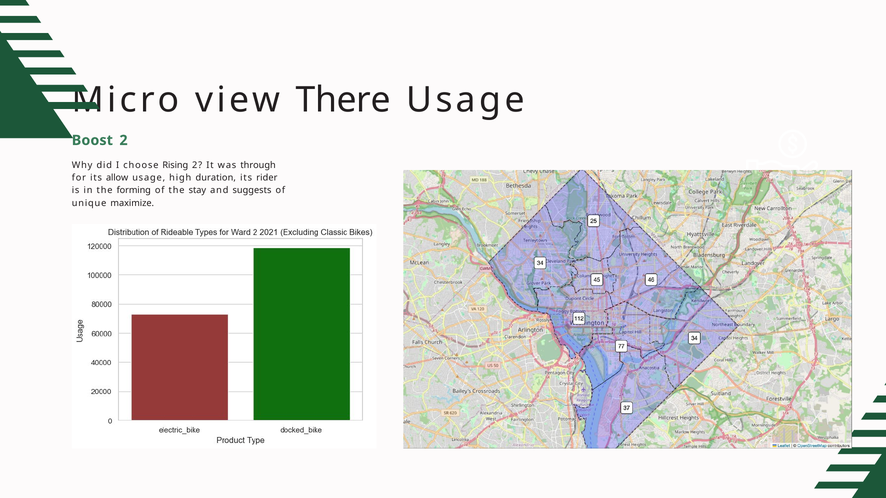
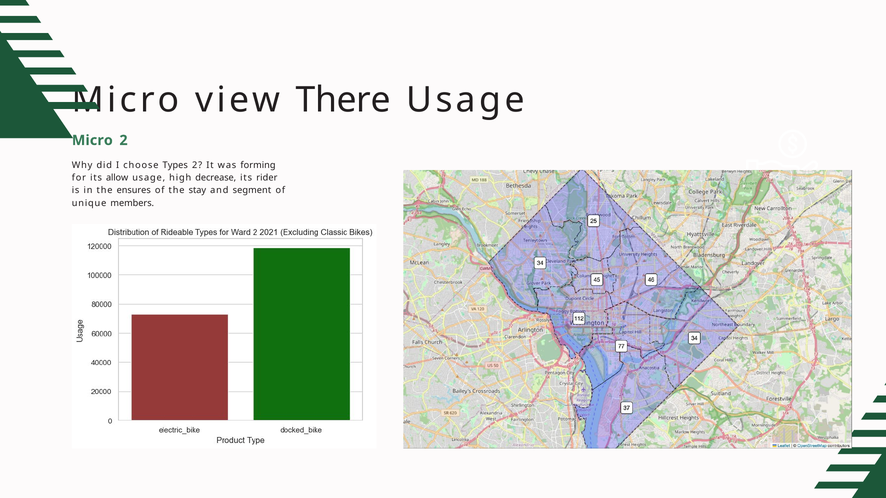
Boost at (92, 140): Boost -> Micro
Rising: Rising -> Types
through: through -> forming
duration: duration -> decrease
forming: forming -> ensures
suggests: suggests -> segment
maximize: maximize -> members
